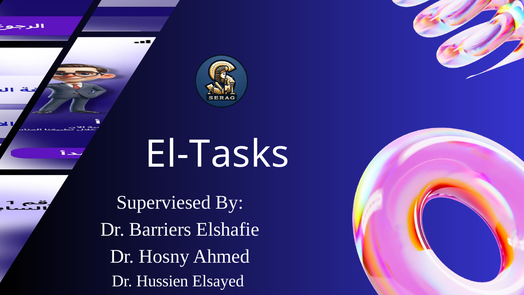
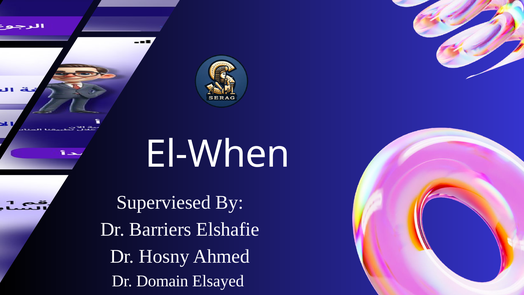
El-Tasks: El-Tasks -> El-When
Hussien: Hussien -> Domain
